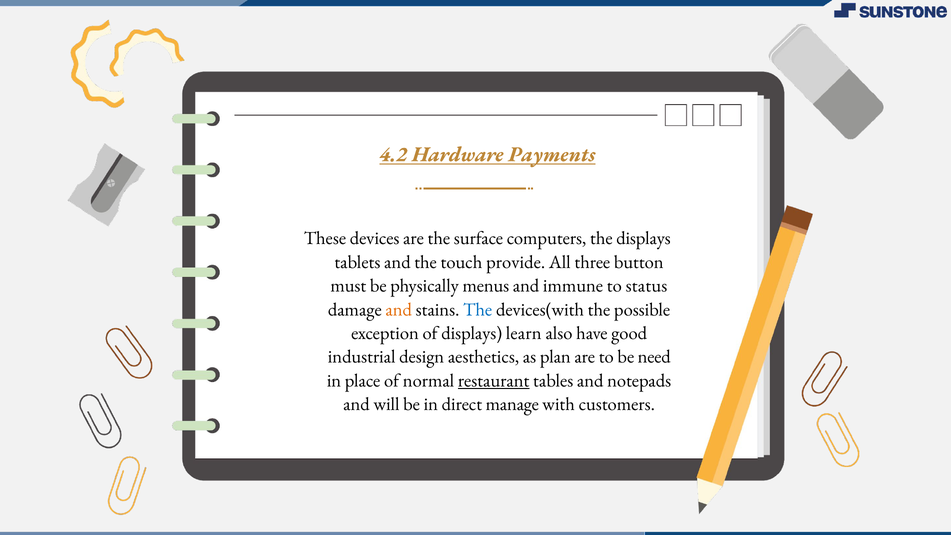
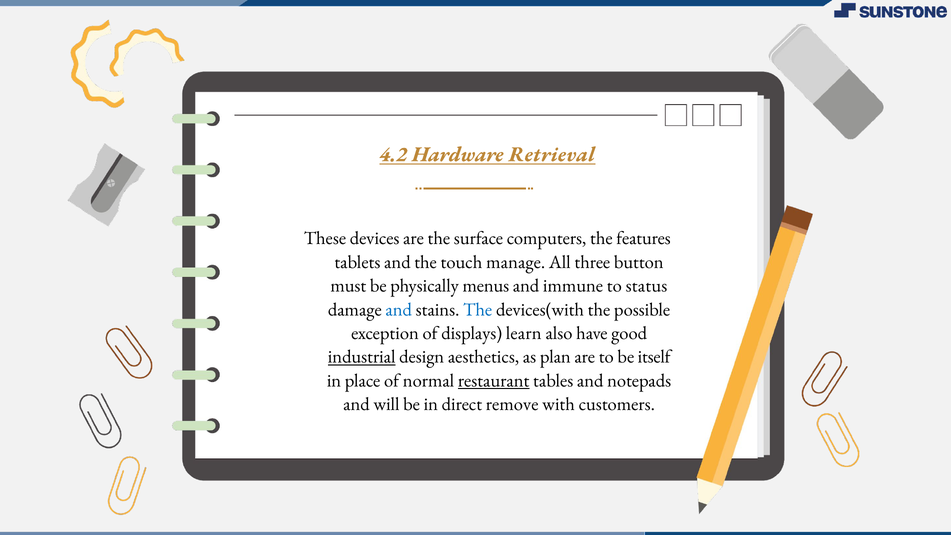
Payments: Payments -> Retrieval
the displays: displays -> features
provide: provide -> manage
and at (399, 309) colour: orange -> blue
industrial underline: none -> present
need: need -> itself
manage: manage -> remove
